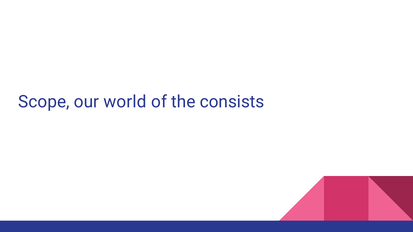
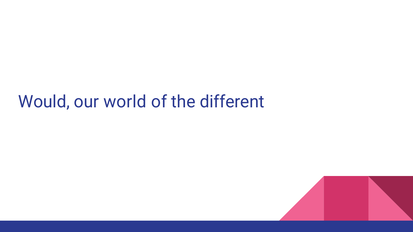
Scope: Scope -> Would
consists: consists -> different
